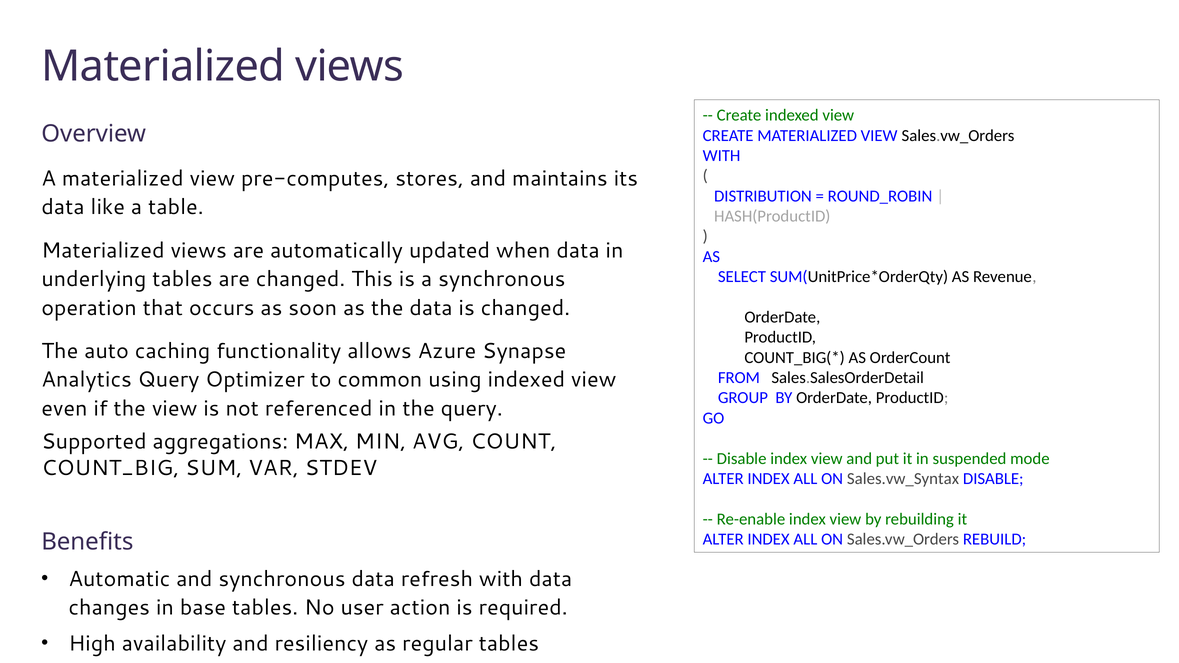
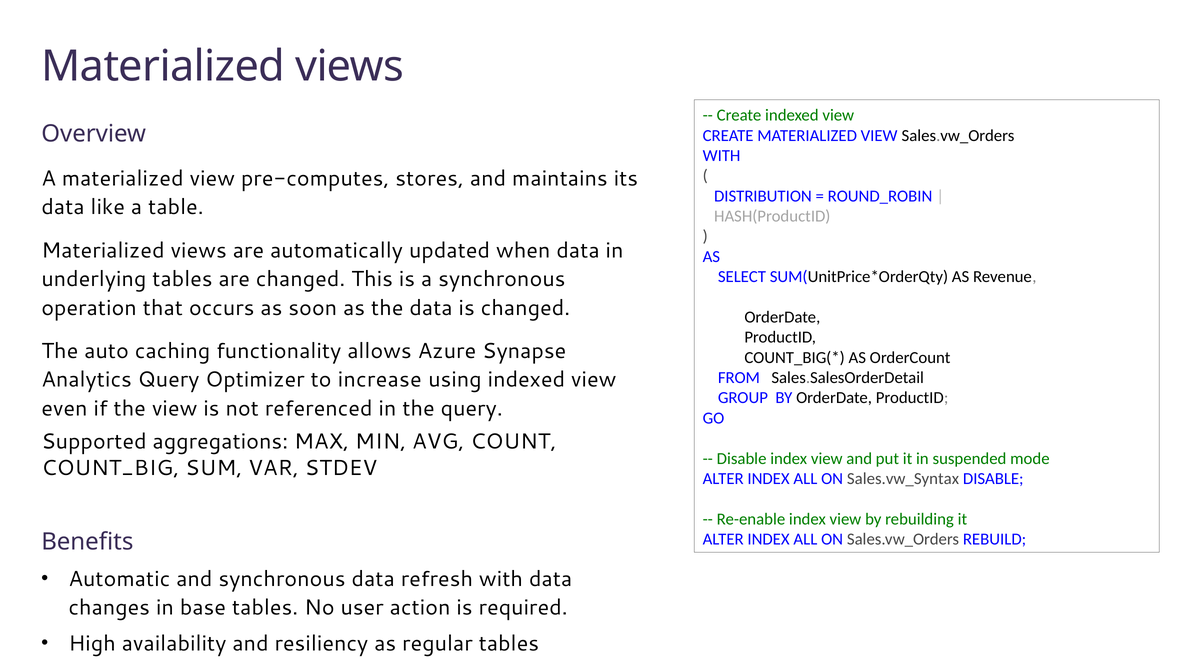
common: common -> increase
